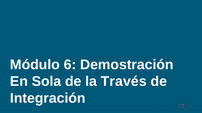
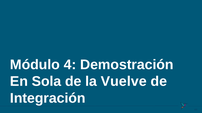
6: 6 -> 4
Través: Través -> Vuelve
